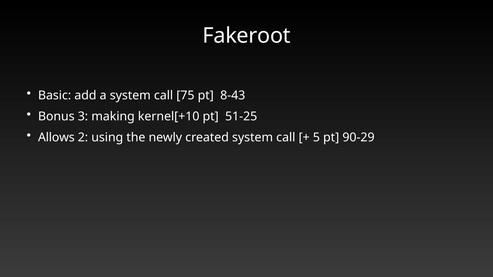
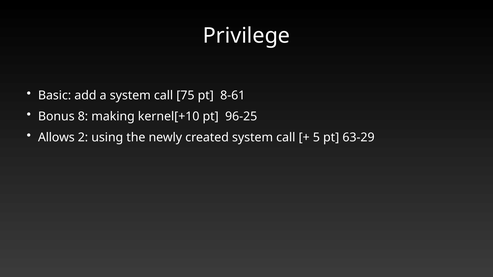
Fakeroot: Fakeroot -> Privilege
8-43: 8-43 -> 8-61
3: 3 -> 8
51-25: 51-25 -> 96-25
90-29: 90-29 -> 63-29
